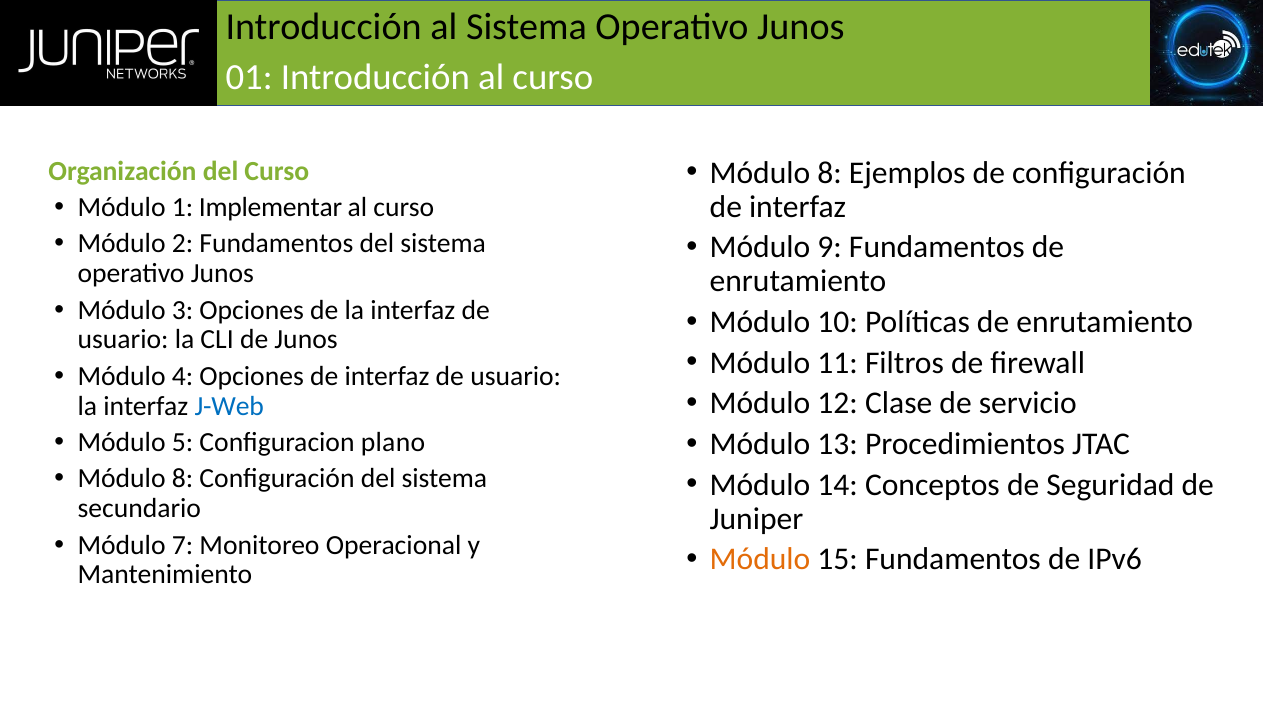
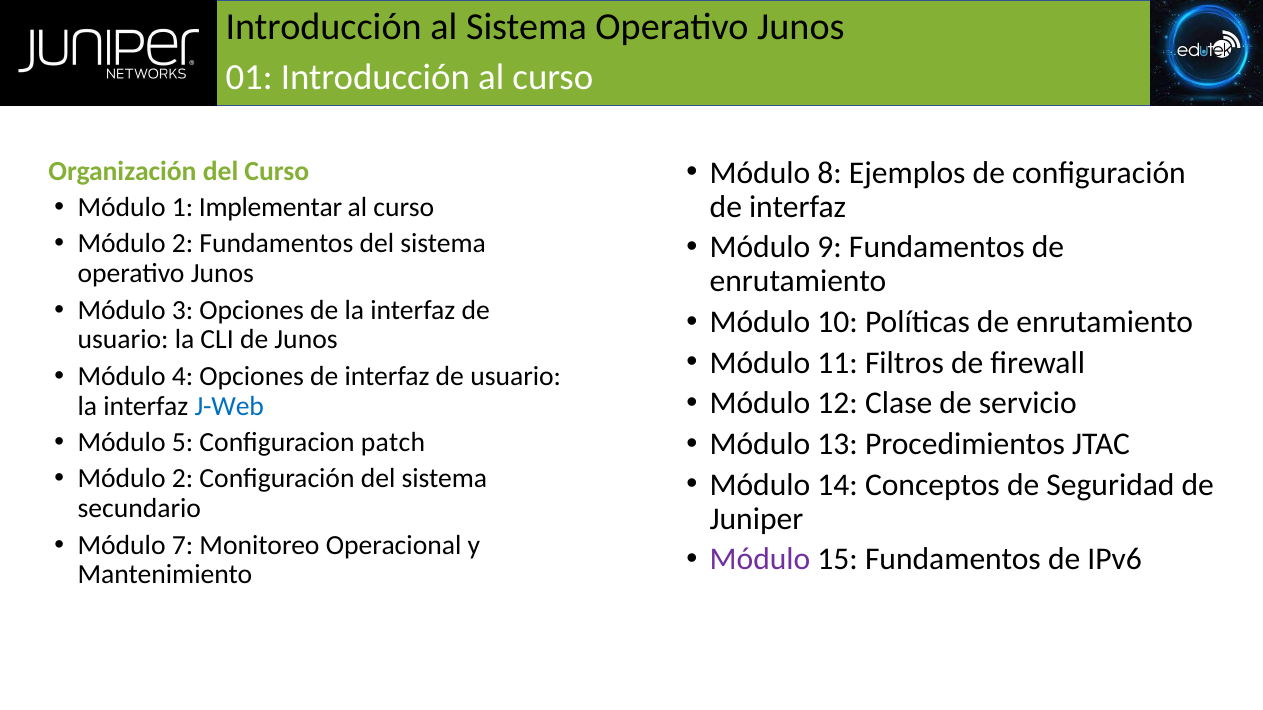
plano: plano -> patch
8 at (183, 479): 8 -> 2
Módulo at (760, 560) colour: orange -> purple
